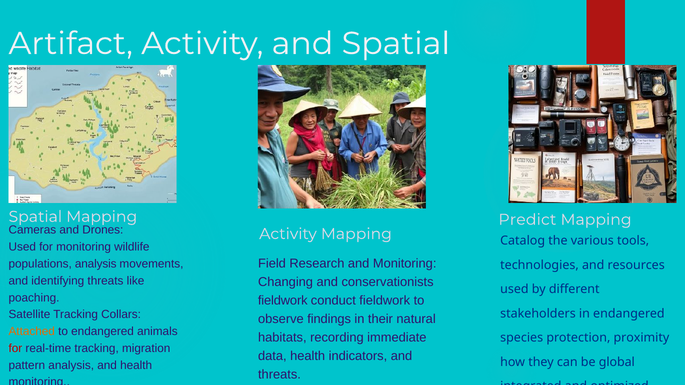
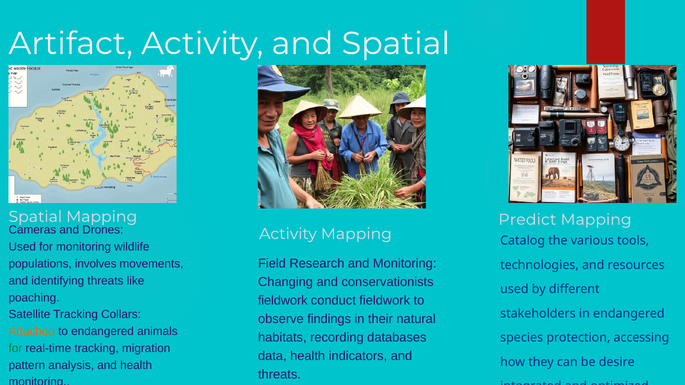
populations analysis: analysis -> involves
immediate: immediate -> databases
proximity: proximity -> accessing
for at (15, 349) colour: red -> green
global: global -> desire
